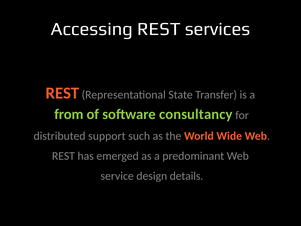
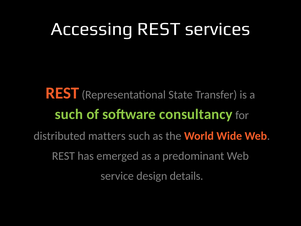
from at (69, 114): from -> such
support: support -> matters
